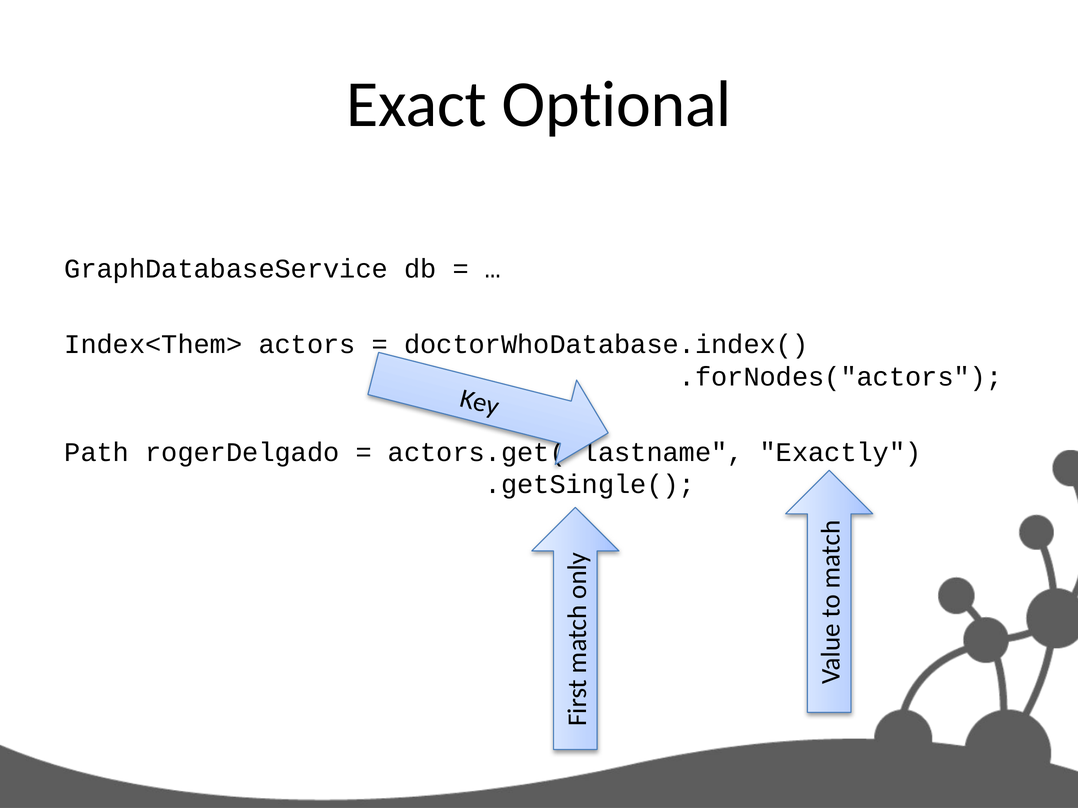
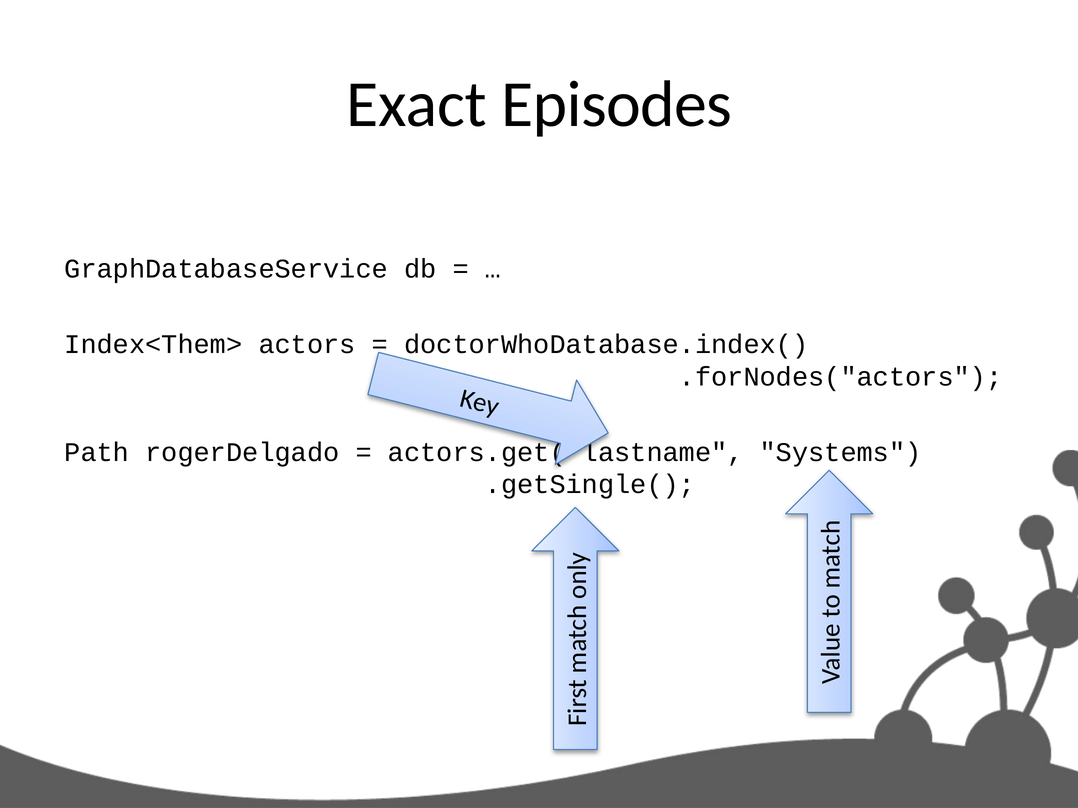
Optional: Optional -> Episodes
Exactly: Exactly -> Systems
